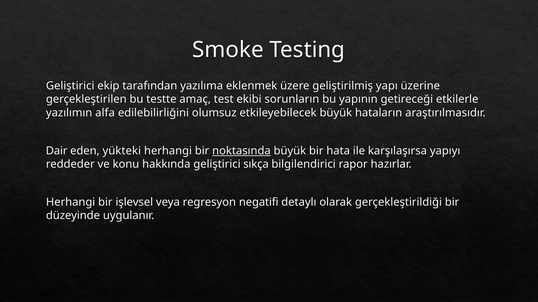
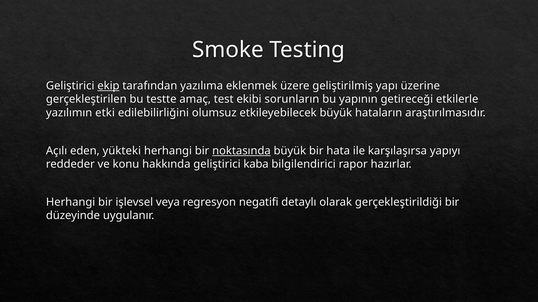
ekip underline: none -> present
alfa: alfa -> etki
Dair: Dair -> Açılı
sıkça: sıkça -> kaba
